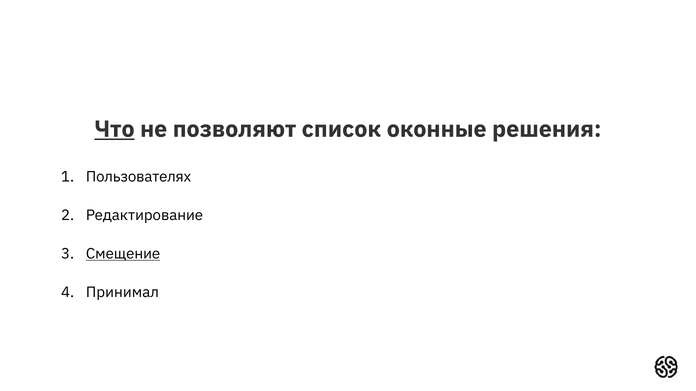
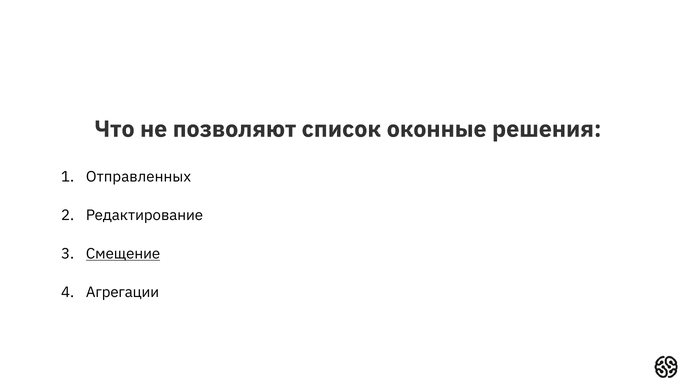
Что underline: present -> none
Пользователях: Пользователях -> Отправленных
Принимал: Принимал -> Агрегации
